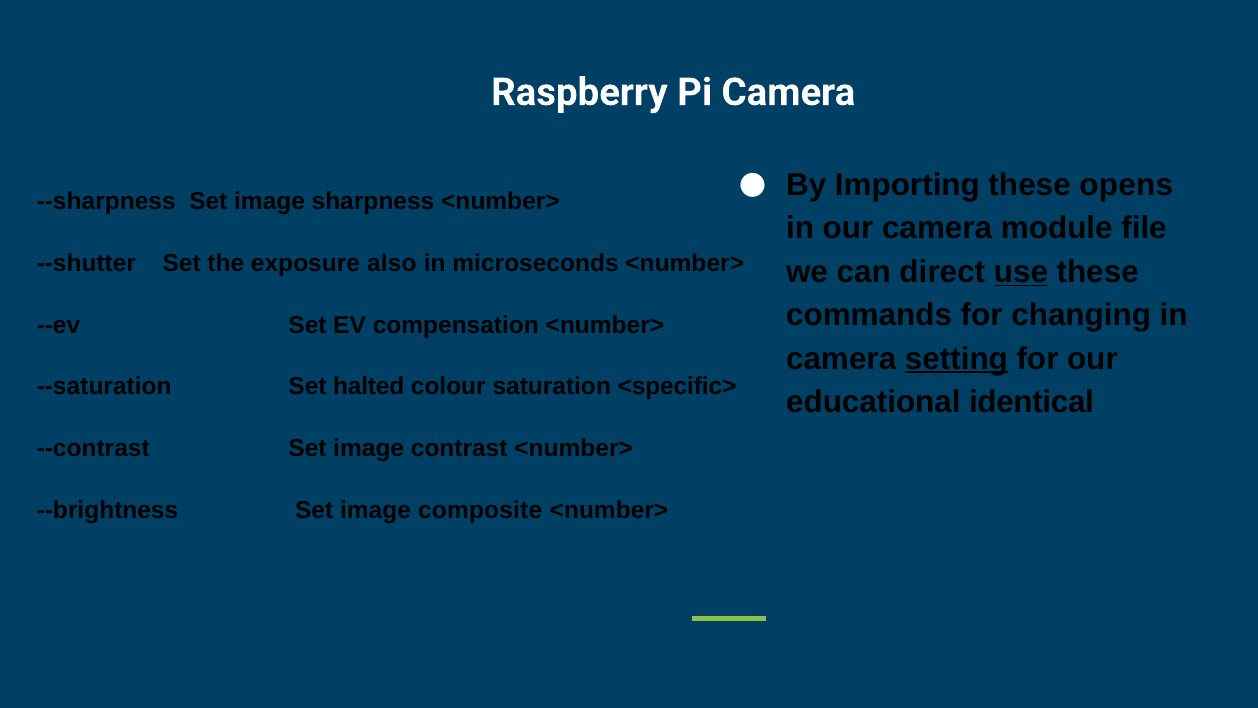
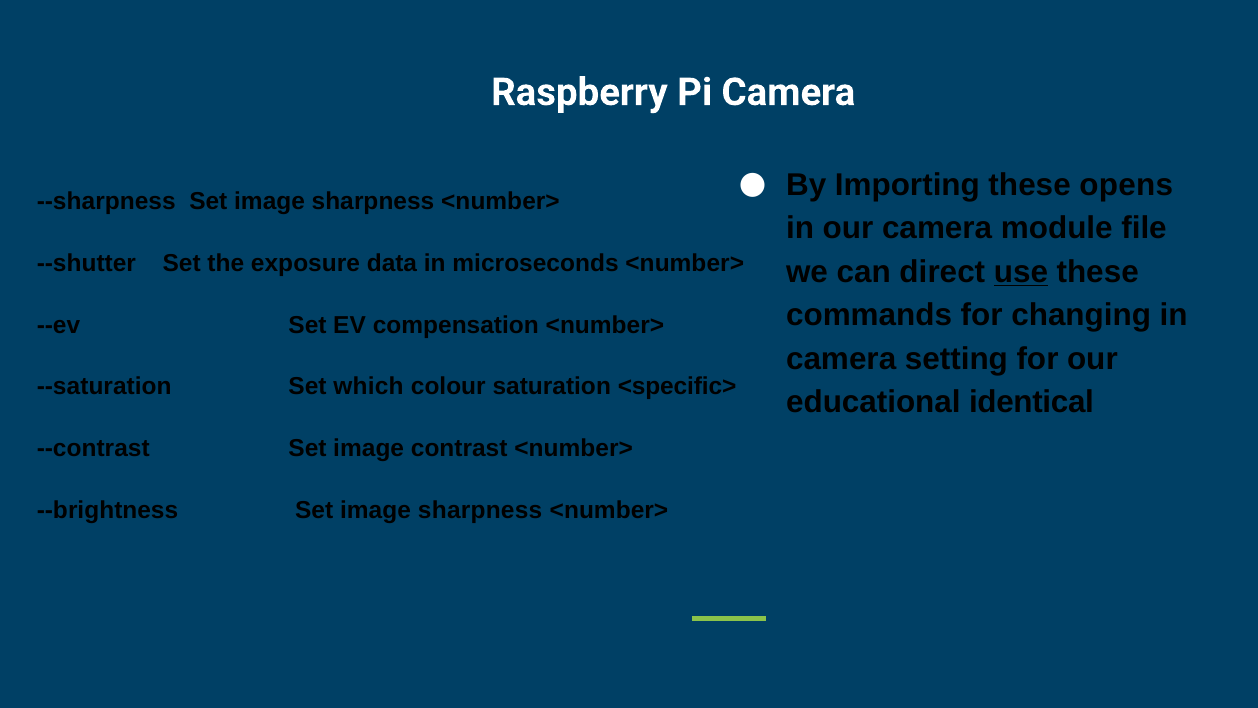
also: also -> data
setting underline: present -> none
halted: halted -> which
--brightness Set image composite: composite -> sharpness
